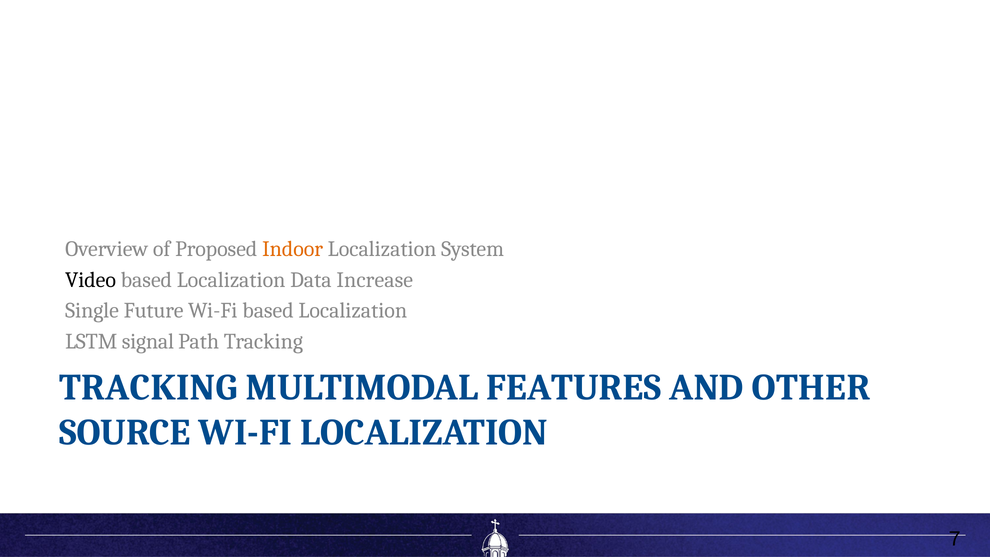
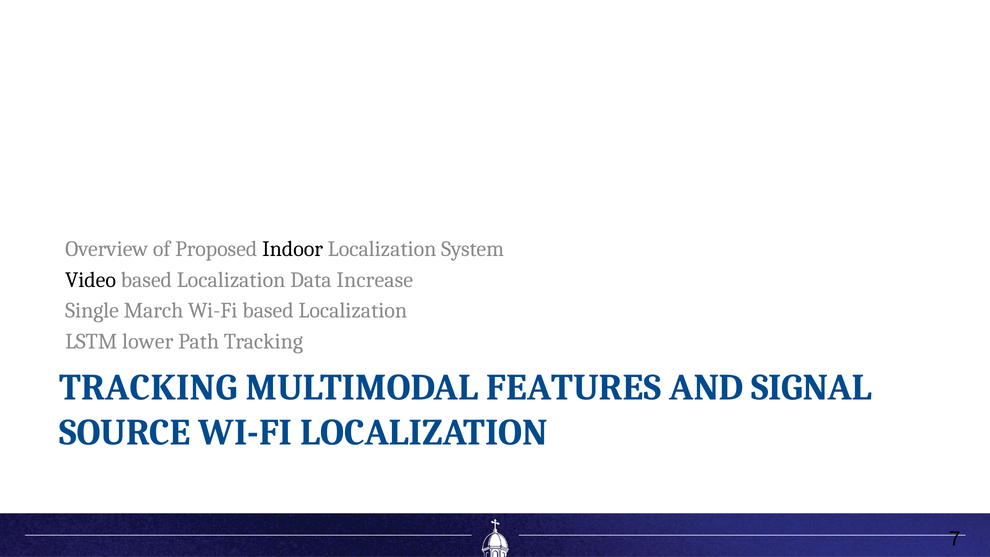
Indoor colour: orange -> black
Future: Future -> March
signal: signal -> lower
OTHER: OTHER -> SIGNAL
